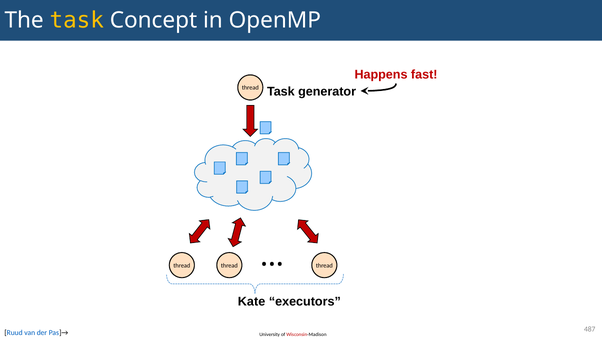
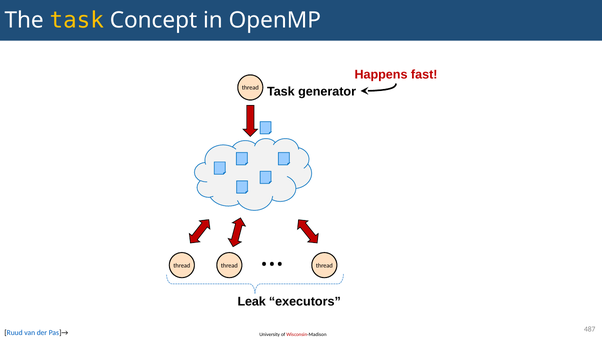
Kate: Kate -> Leak
